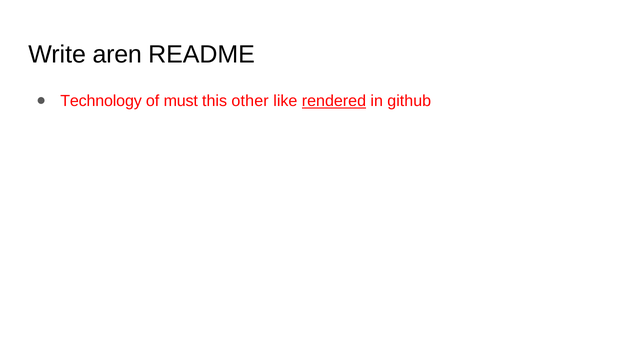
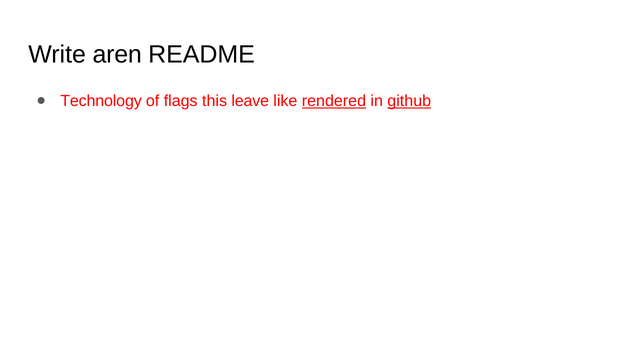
must: must -> flags
other: other -> leave
github underline: none -> present
